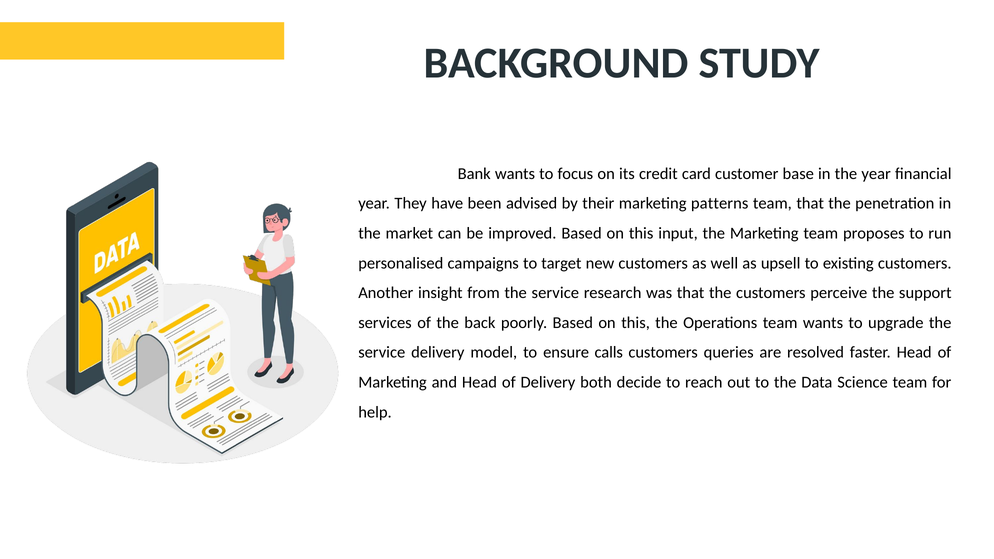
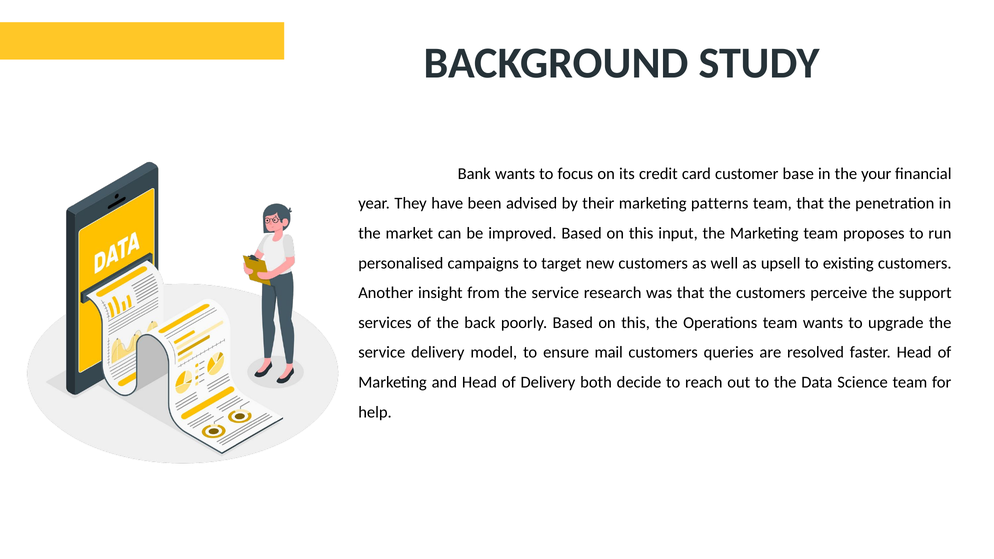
the year: year -> your
calls: calls -> mail
